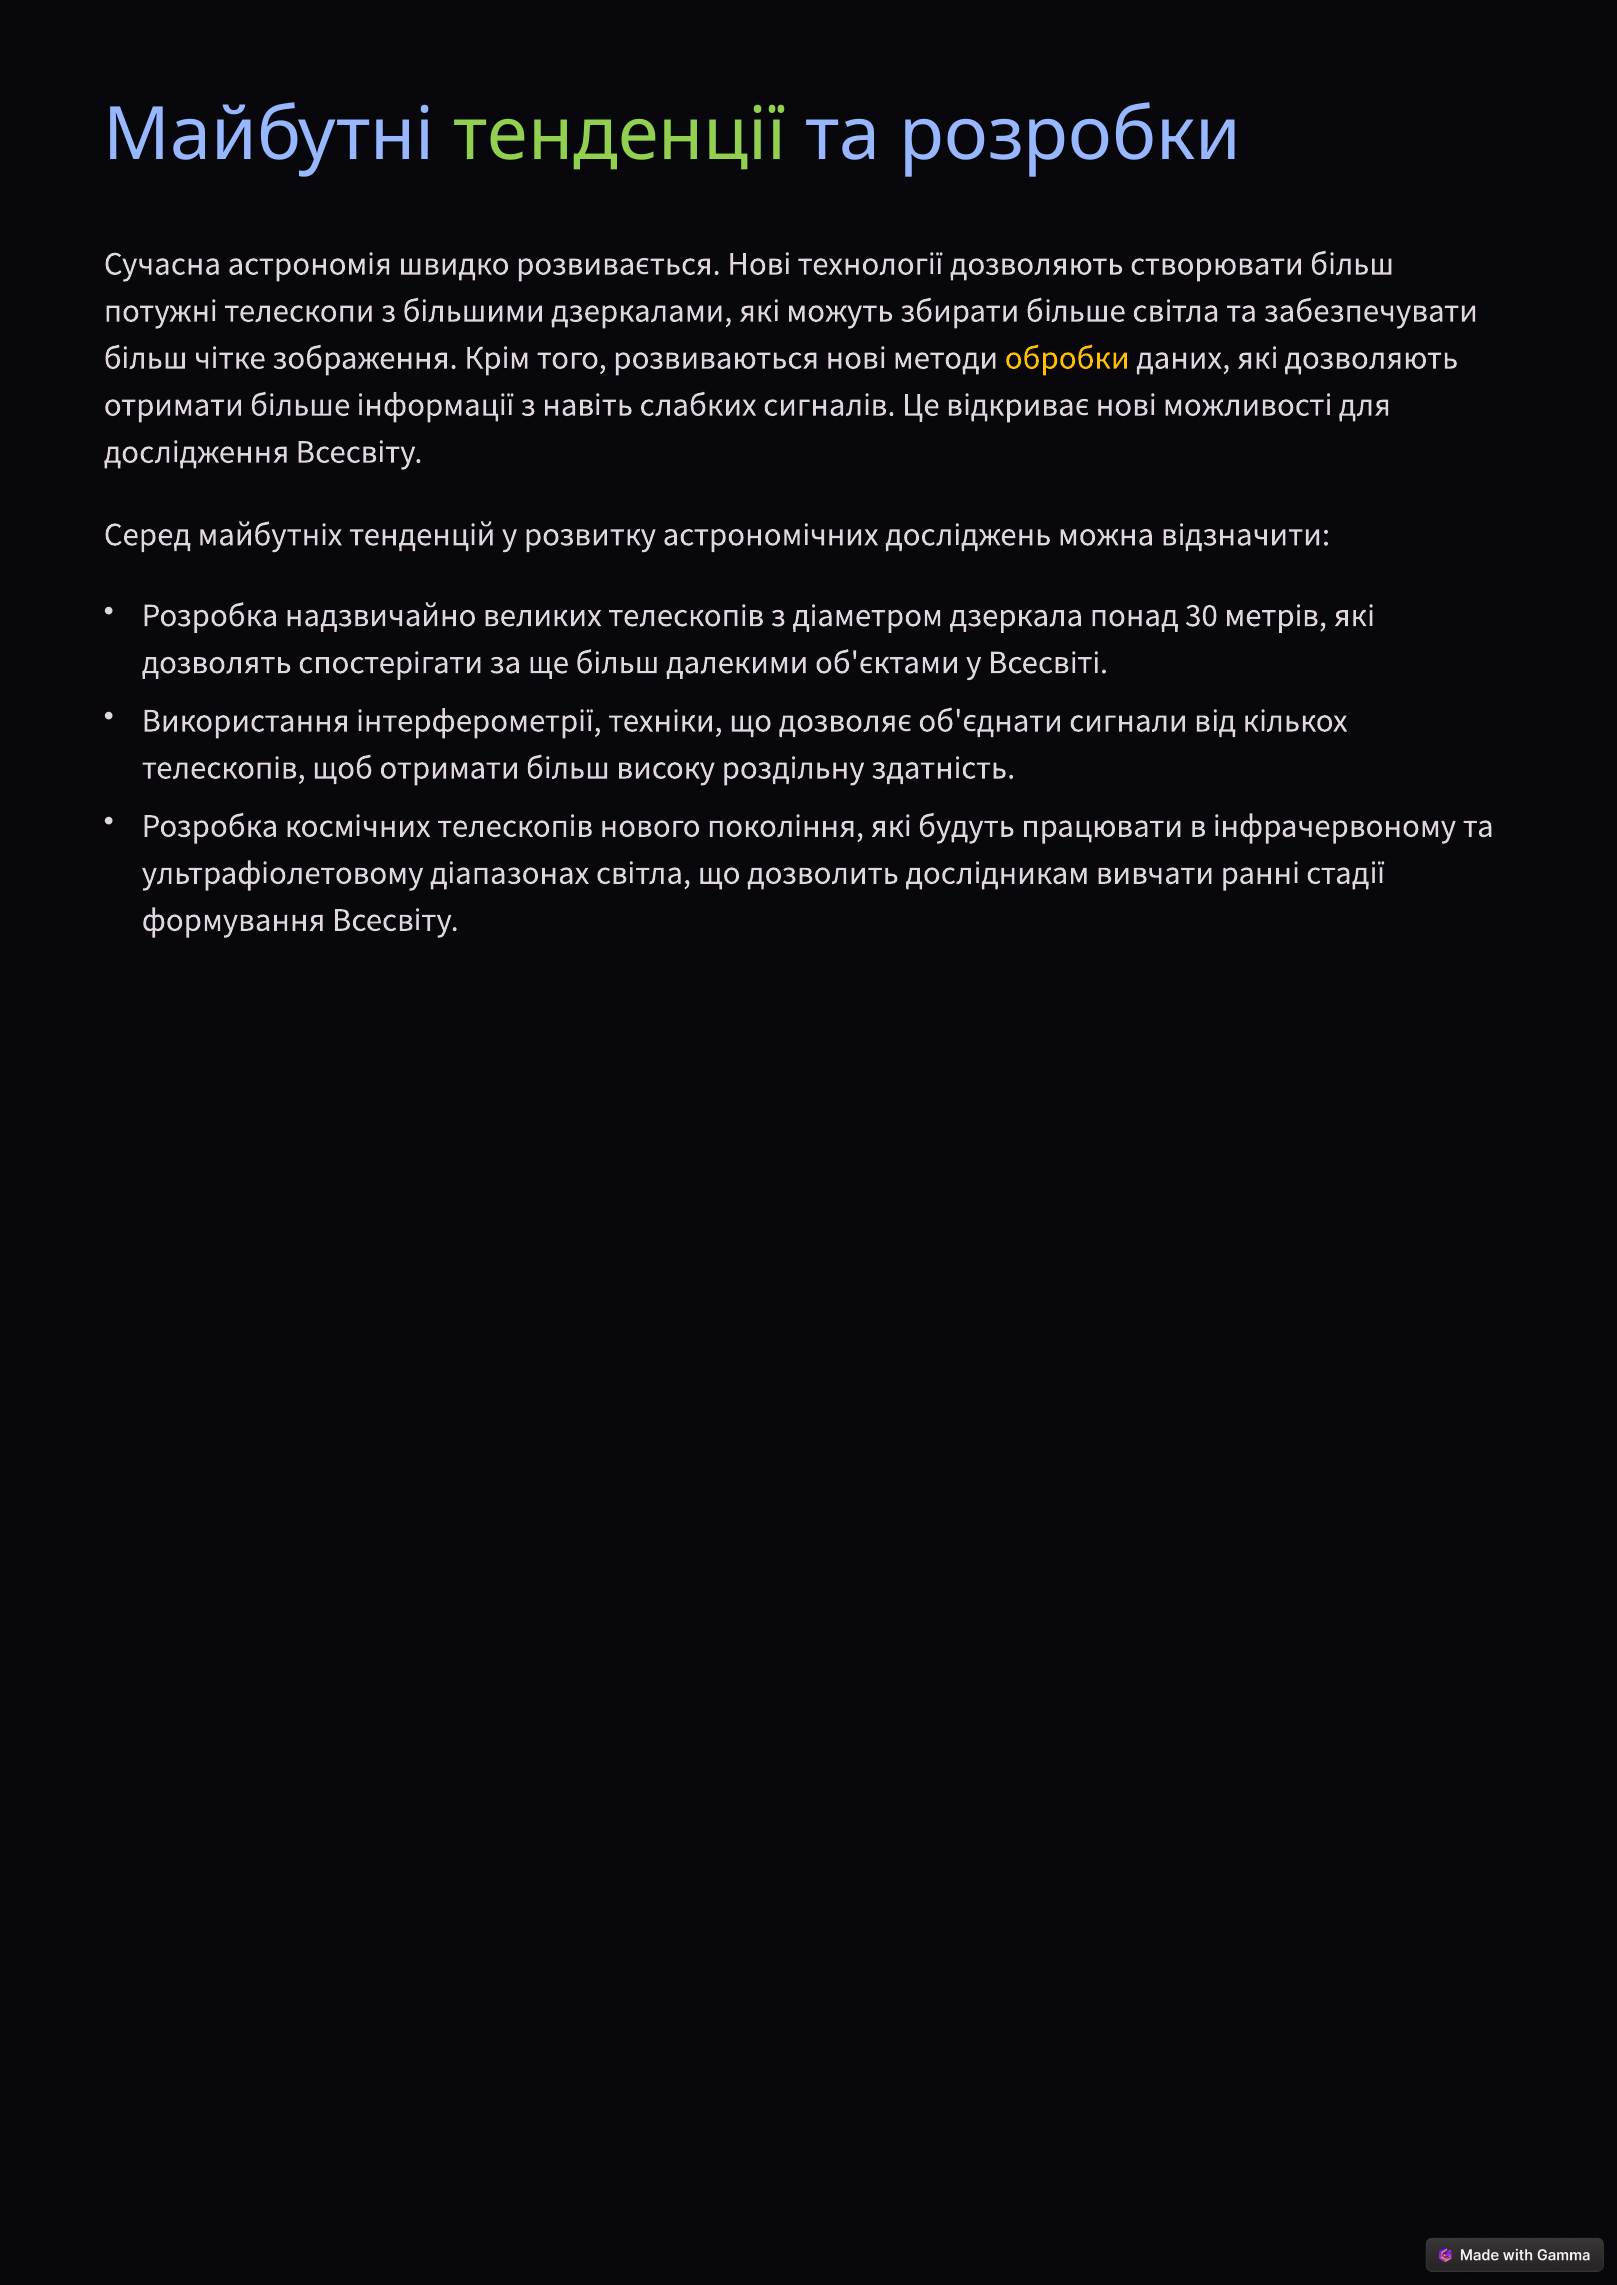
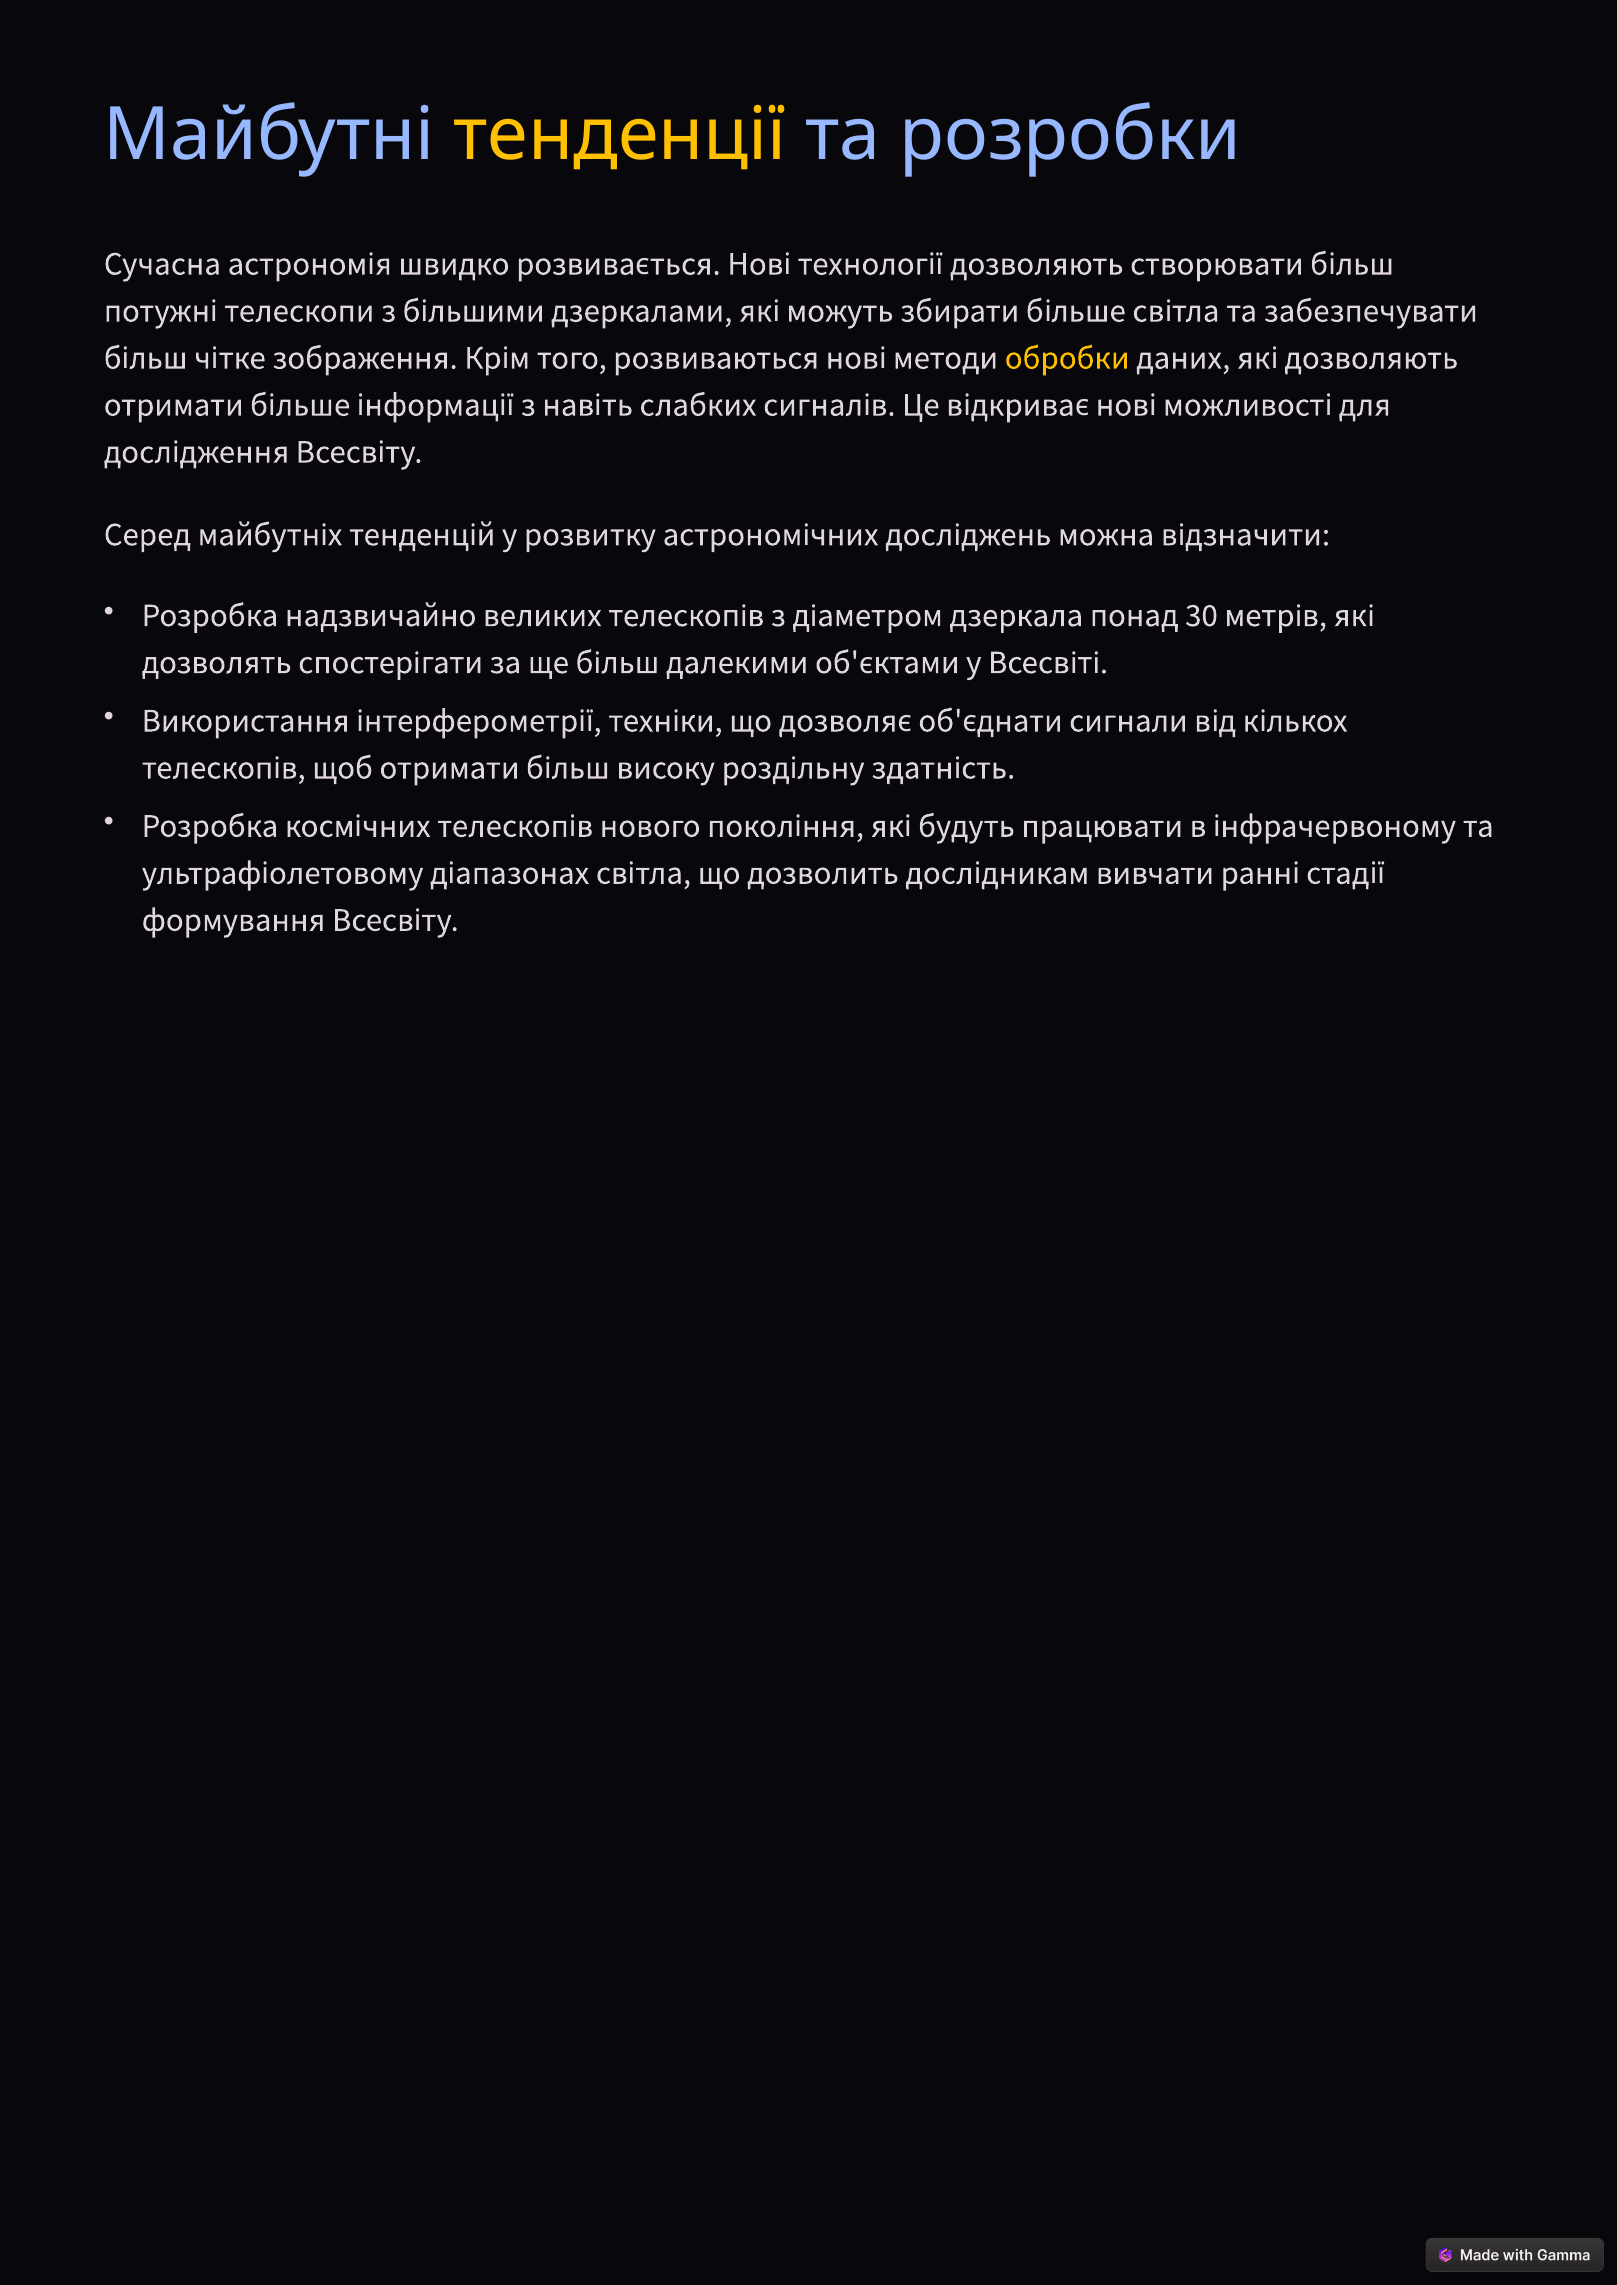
тенденції colour: light green -> yellow
